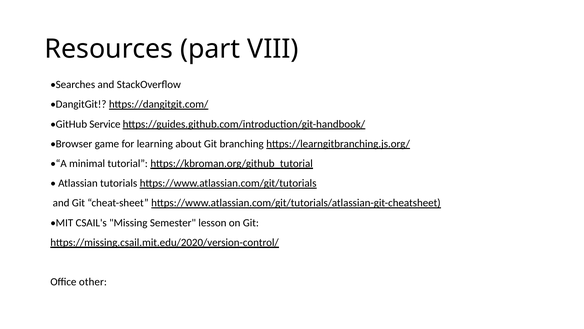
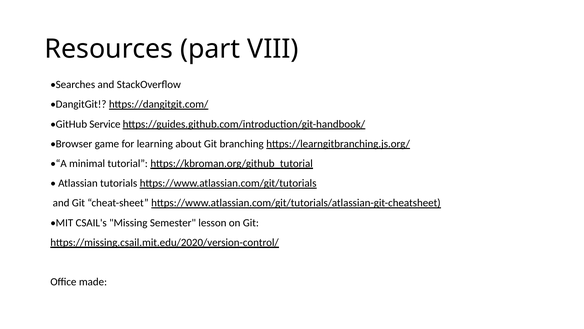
other: other -> made
